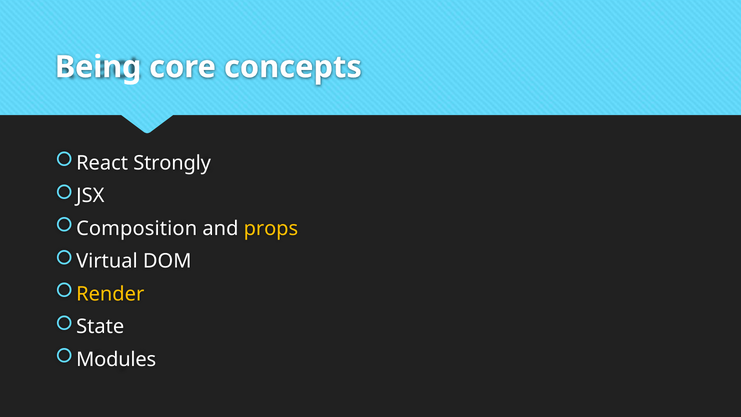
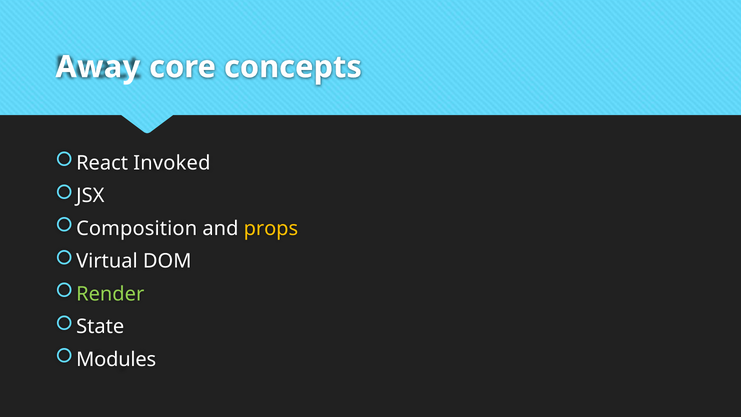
Being: Being -> Away
Strongly: Strongly -> Invoked
Render colour: yellow -> light green
